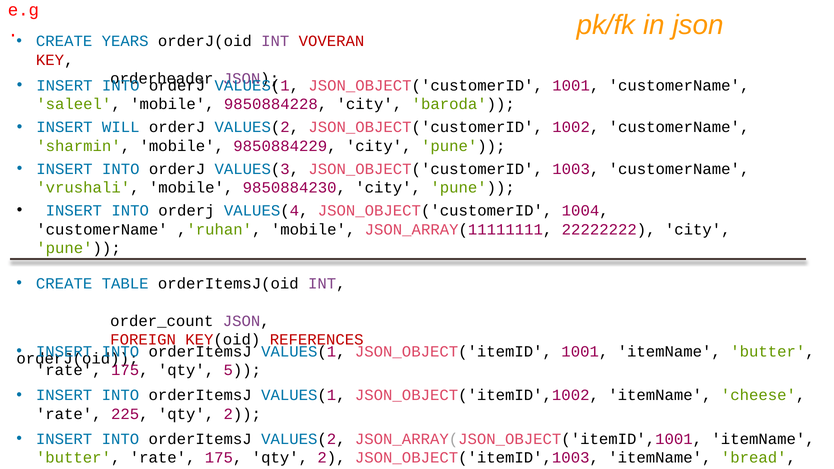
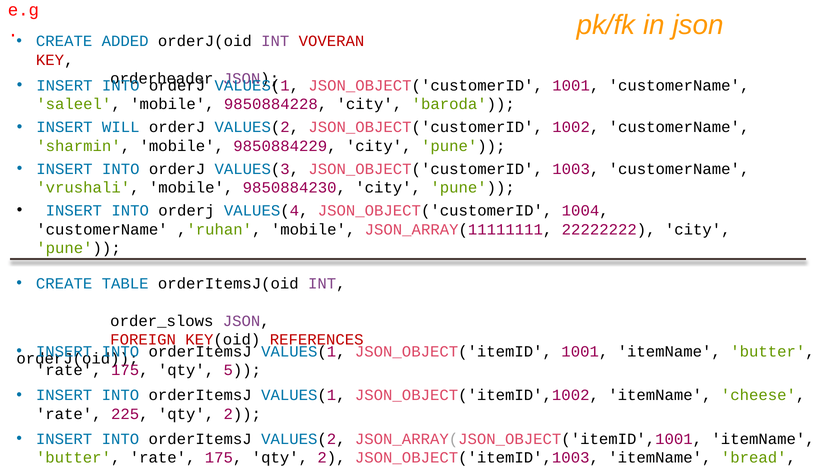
YEARS: YEARS -> ADDED
order_count: order_count -> order_slows
